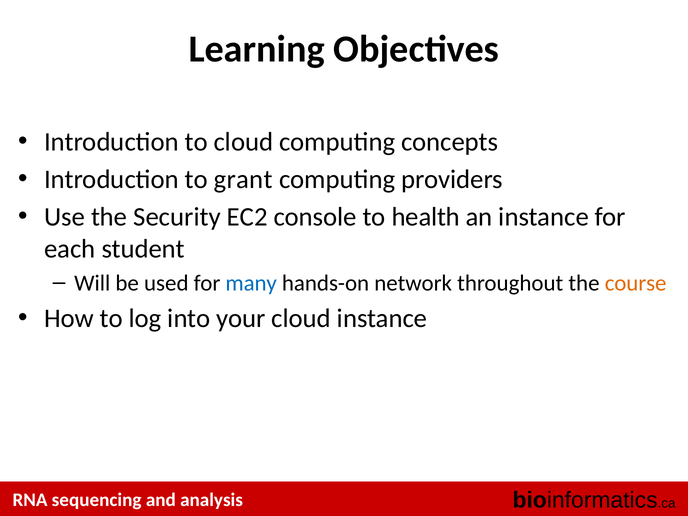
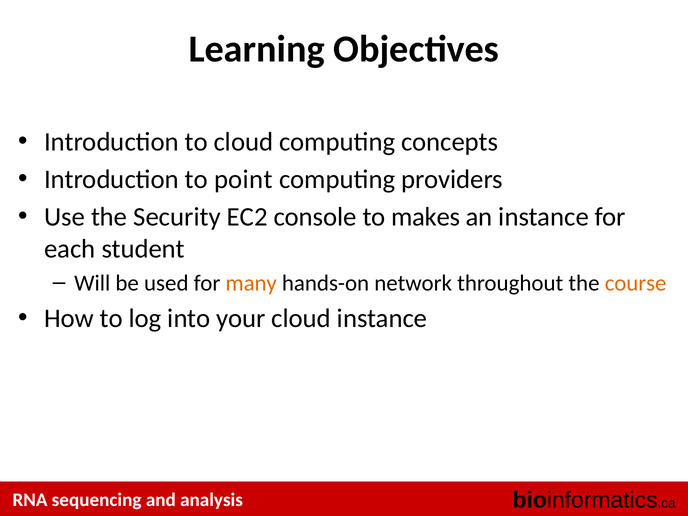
grant: grant -> point
health: health -> makes
many colour: blue -> orange
